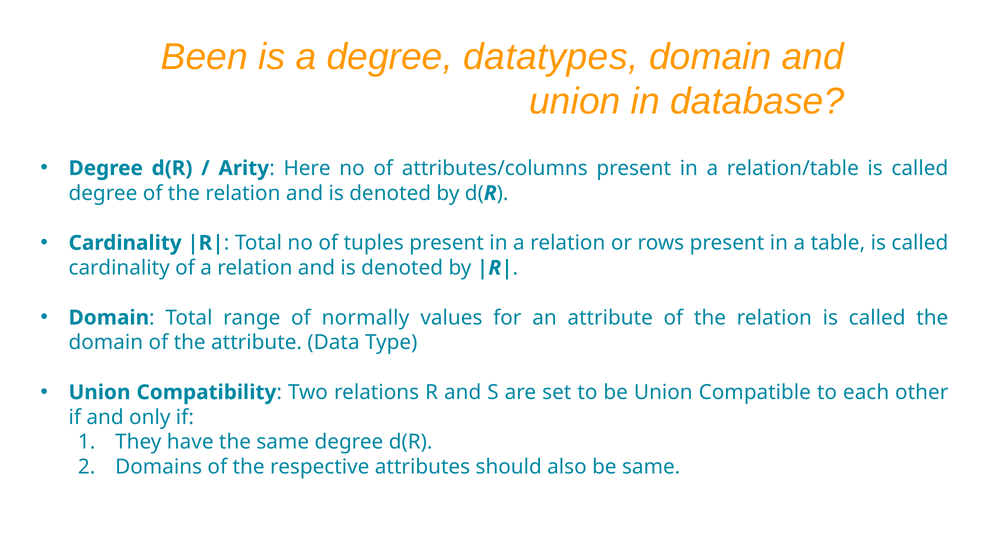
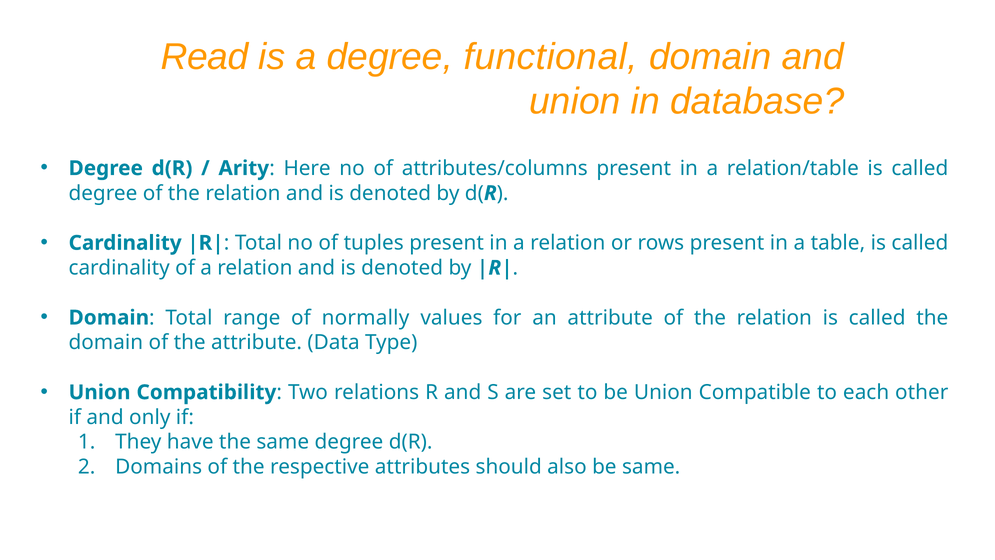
Been: Been -> Read
datatypes: datatypes -> functional
